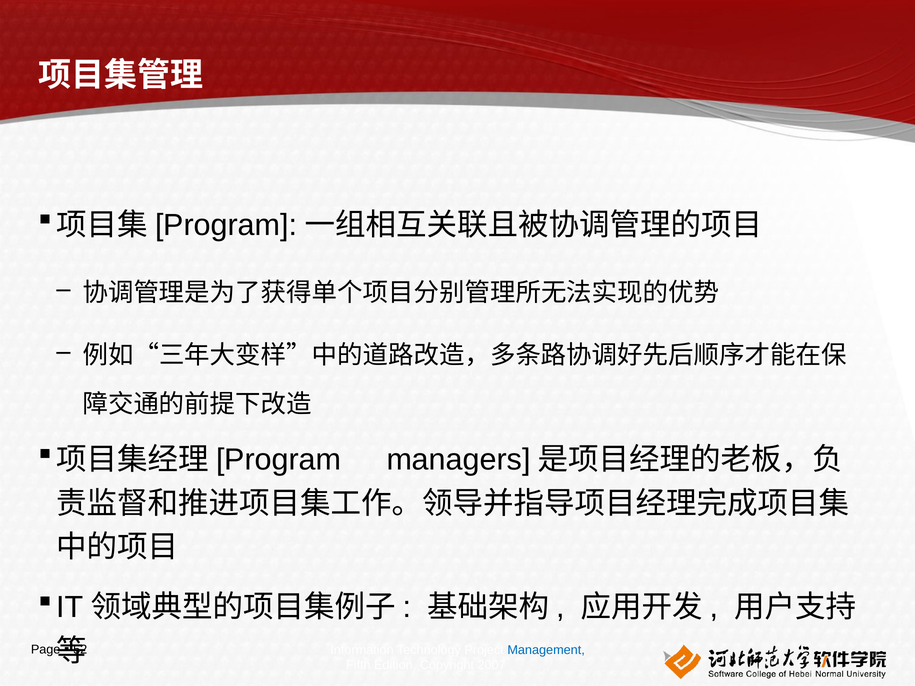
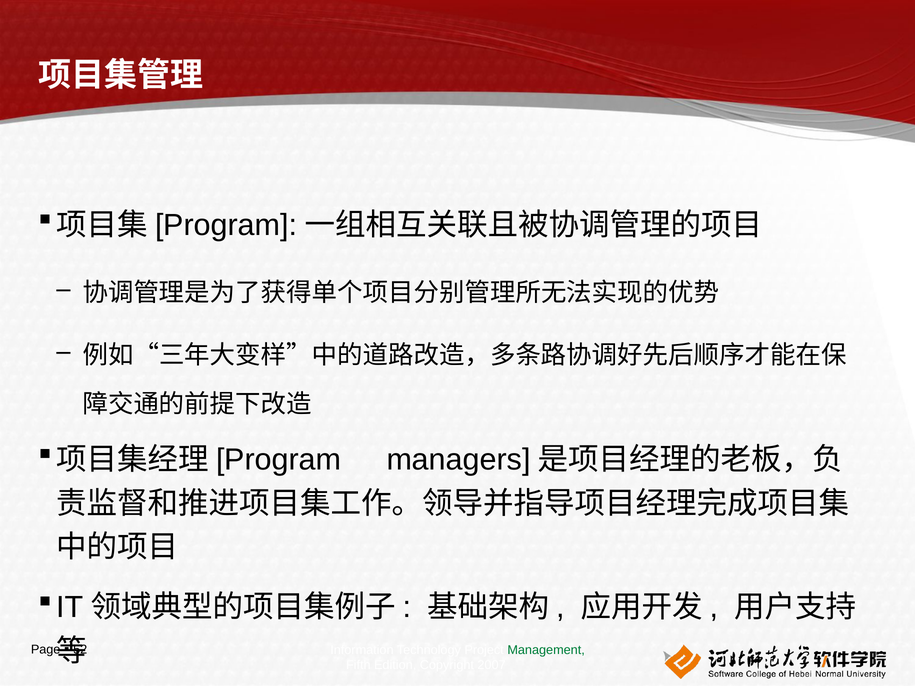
Management colour: blue -> green
